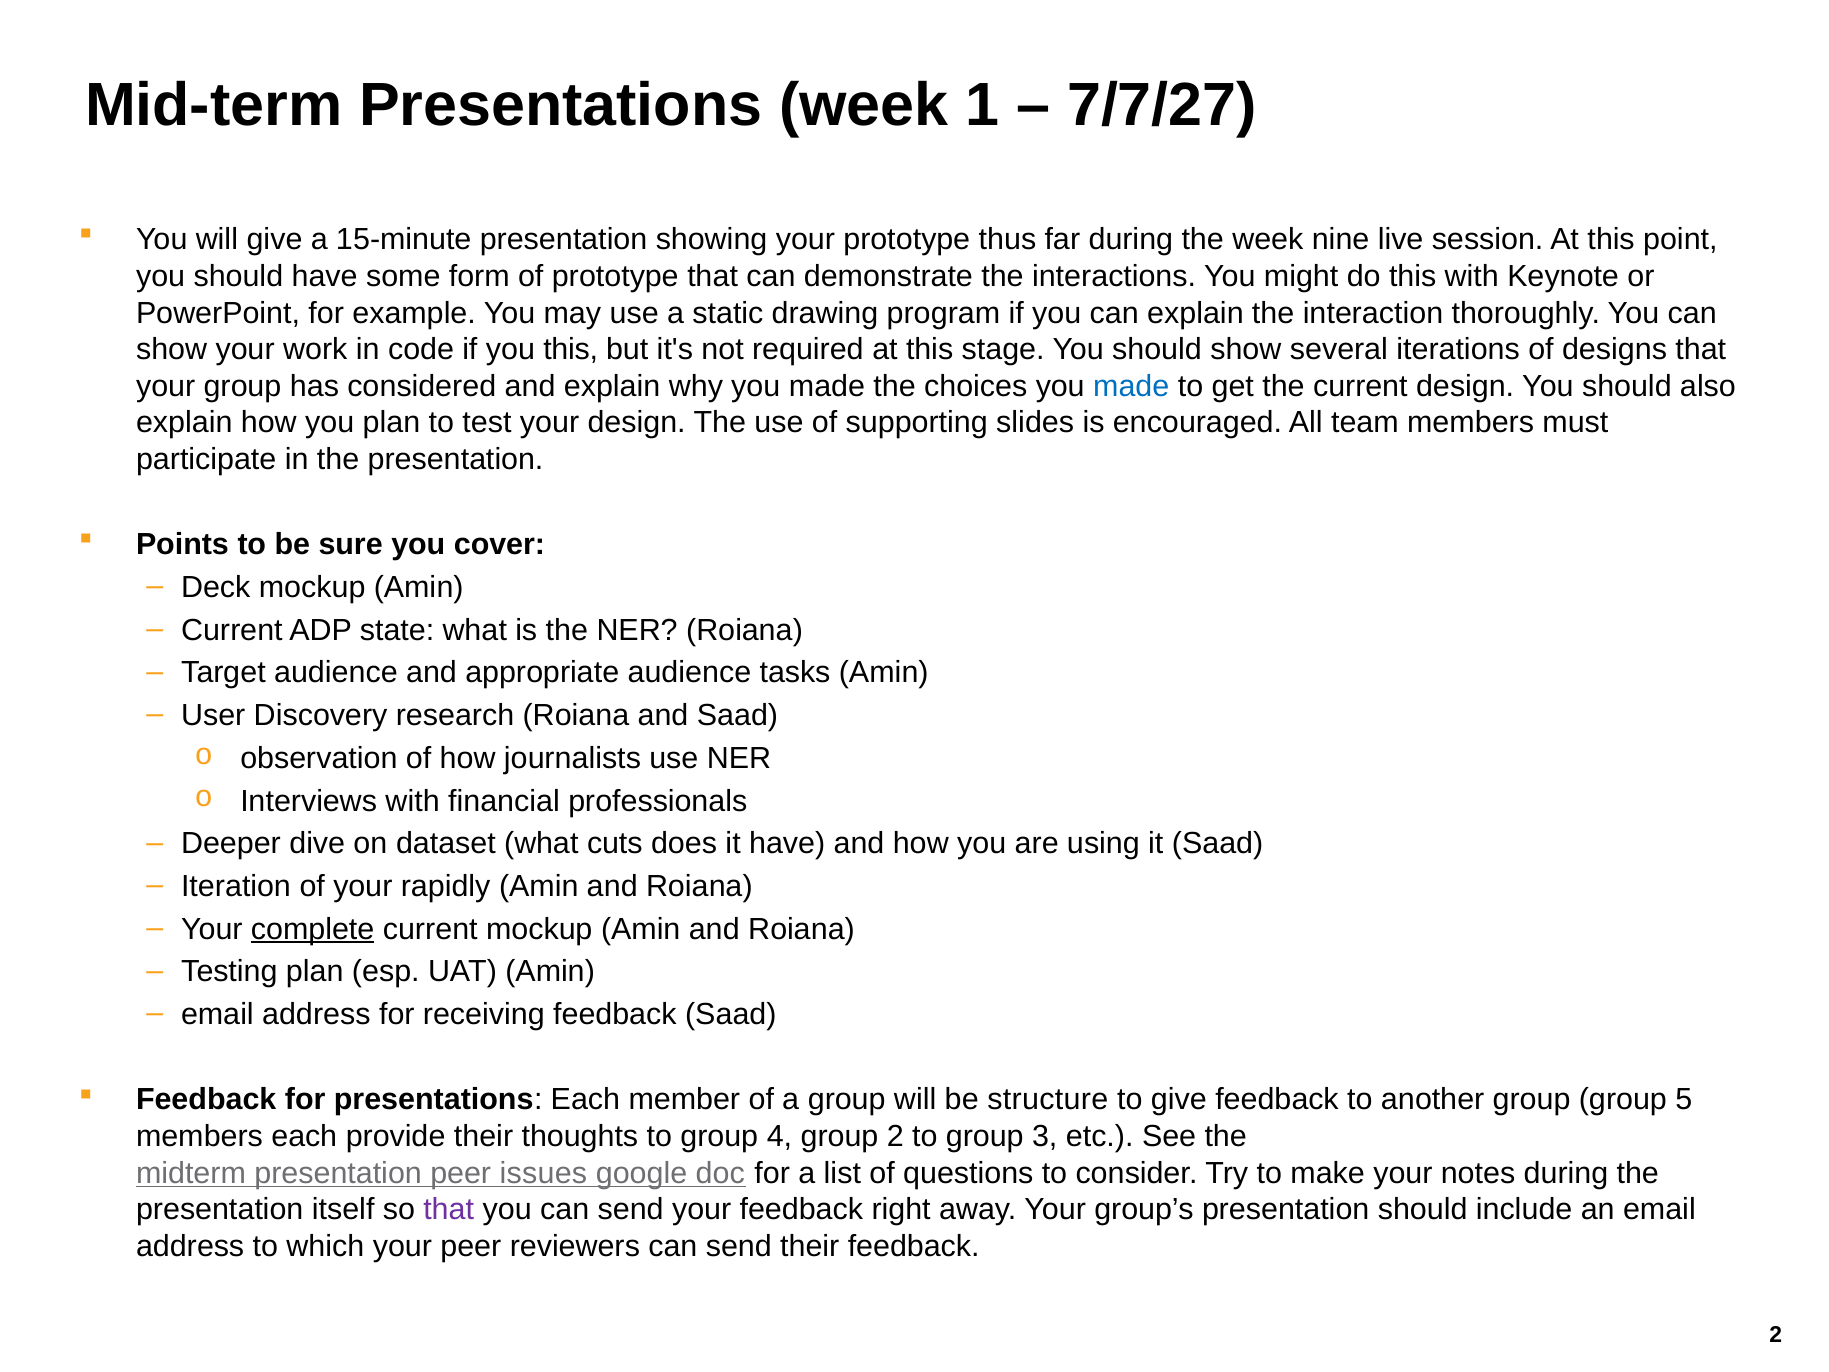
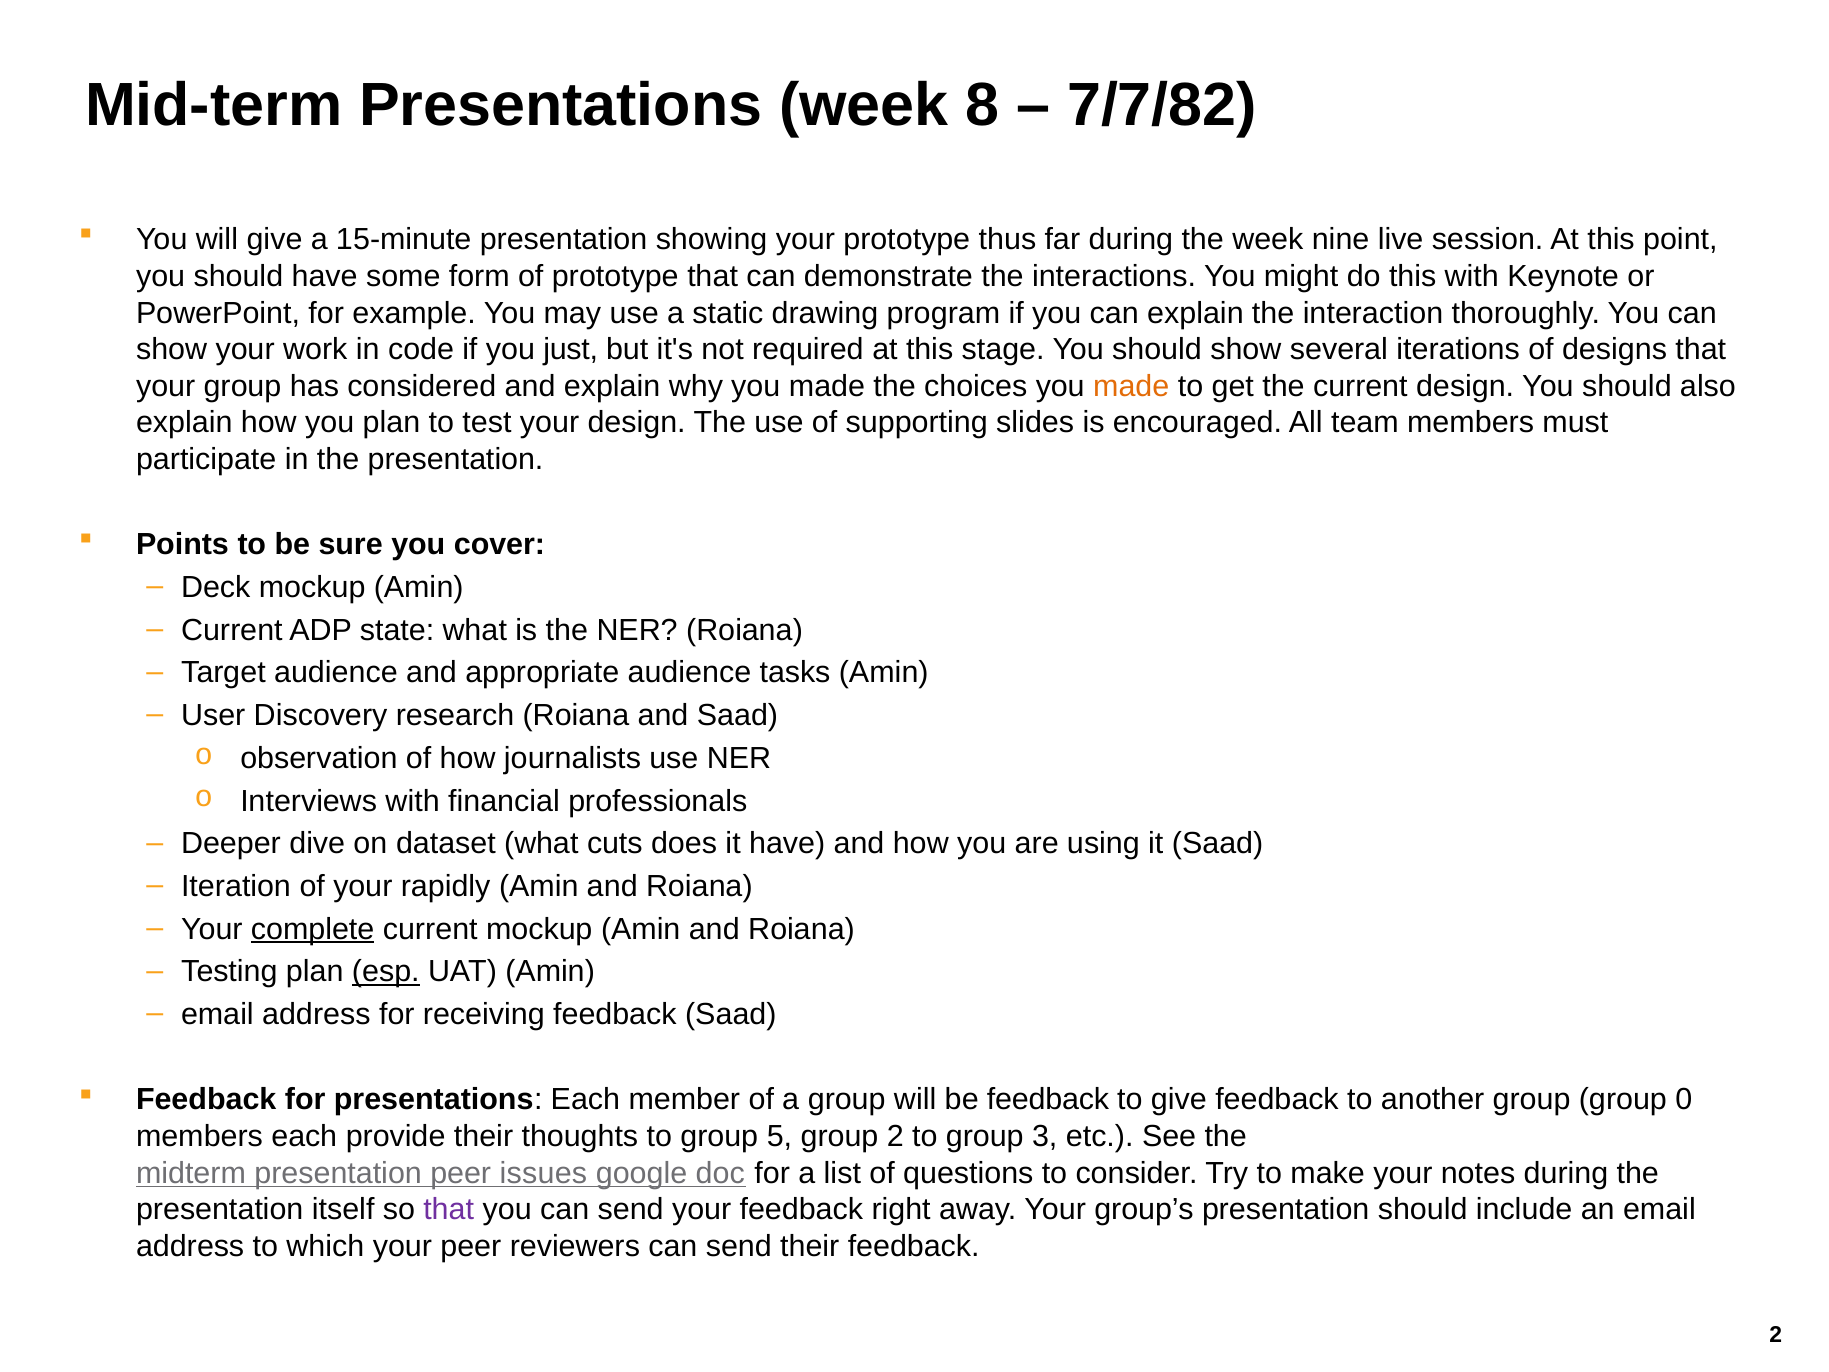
1: 1 -> 8
7/7/27: 7/7/27 -> 7/7/82
you this: this -> just
made at (1131, 386) colour: blue -> orange
esp underline: none -> present
be structure: structure -> feedback
5: 5 -> 0
4: 4 -> 5
